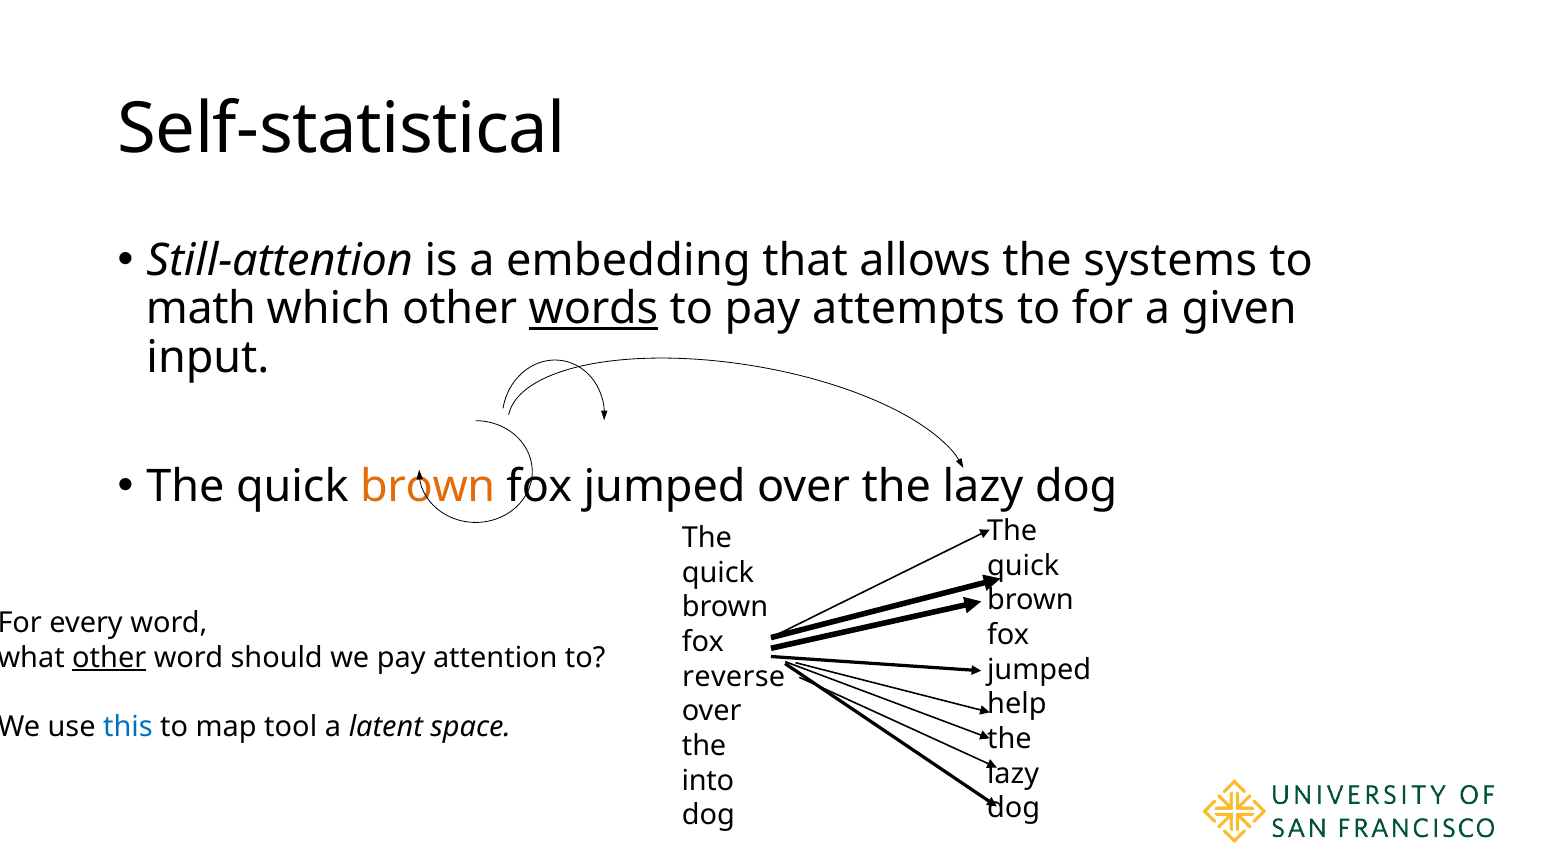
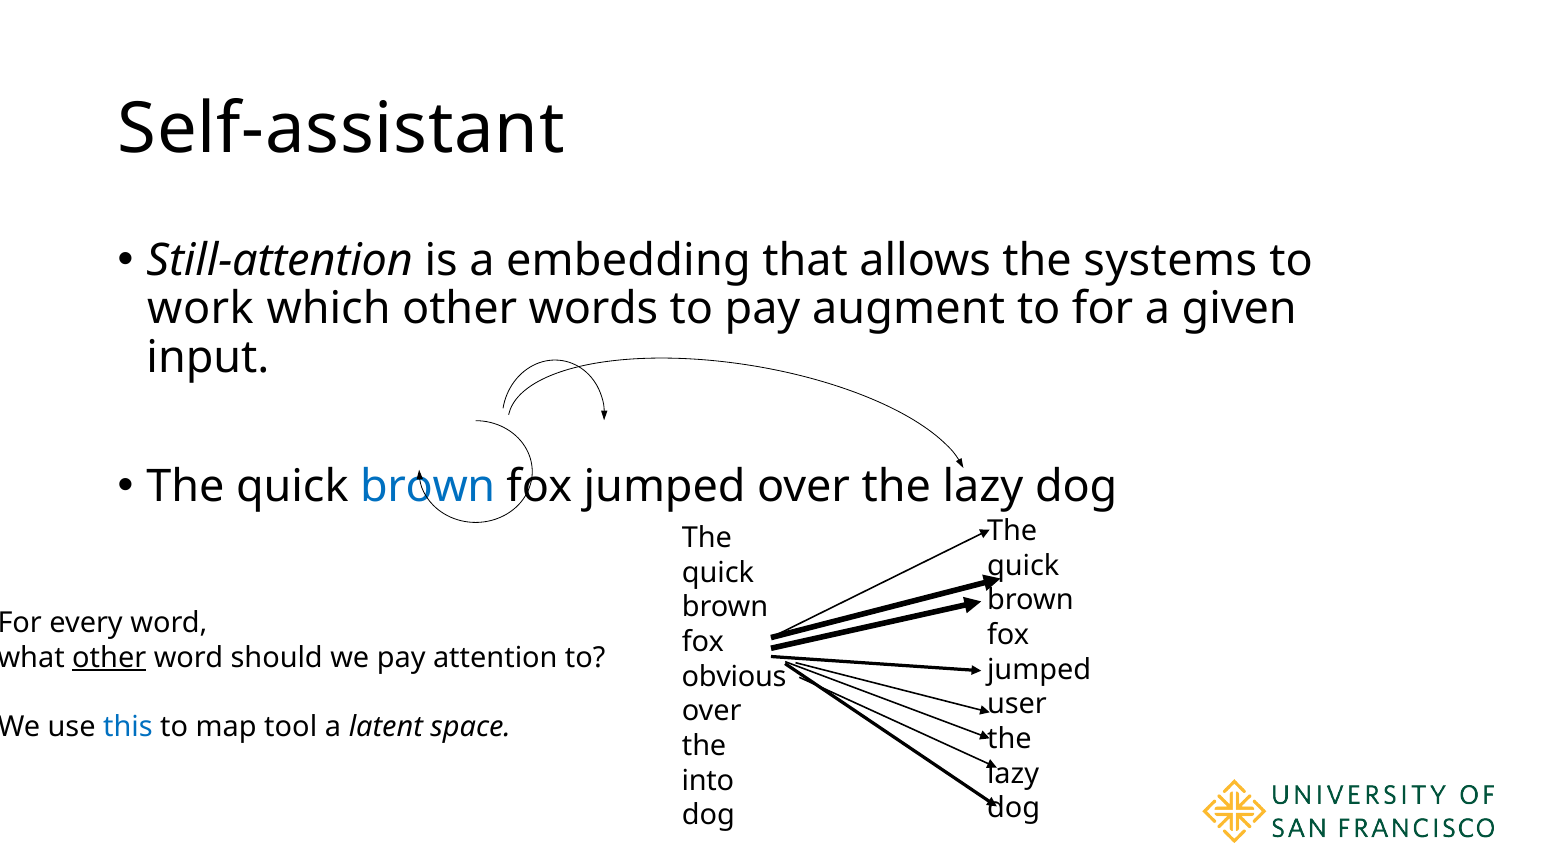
Self-statistical: Self-statistical -> Self-assistant
math: math -> work
words underline: present -> none
attempts: attempts -> augment
brown at (428, 487) colour: orange -> blue
reverse: reverse -> obvious
help: help -> user
